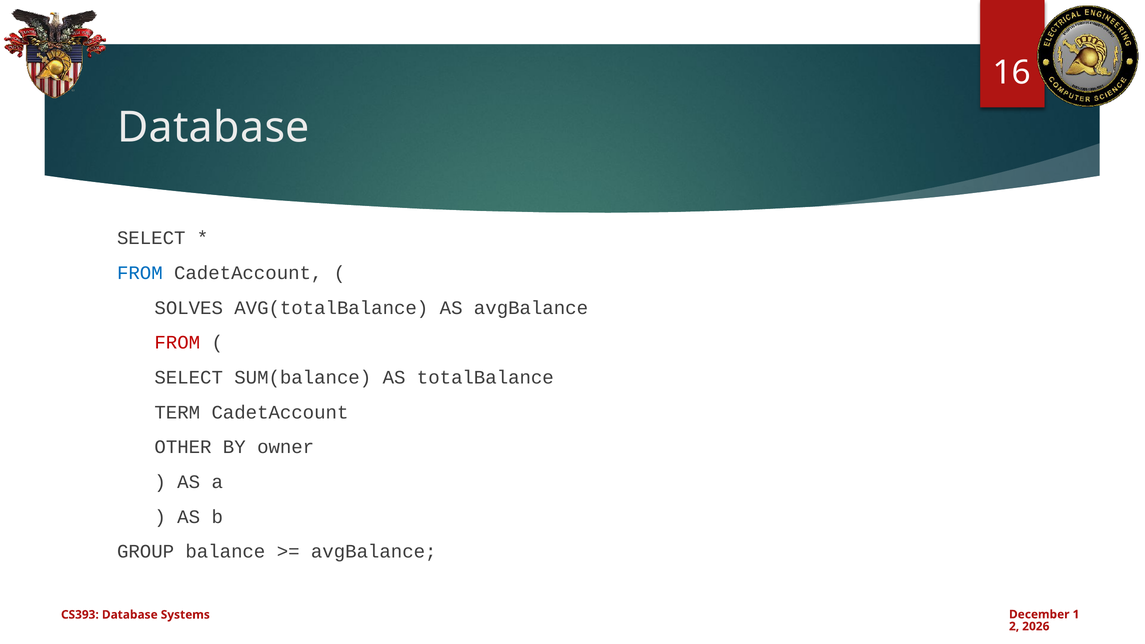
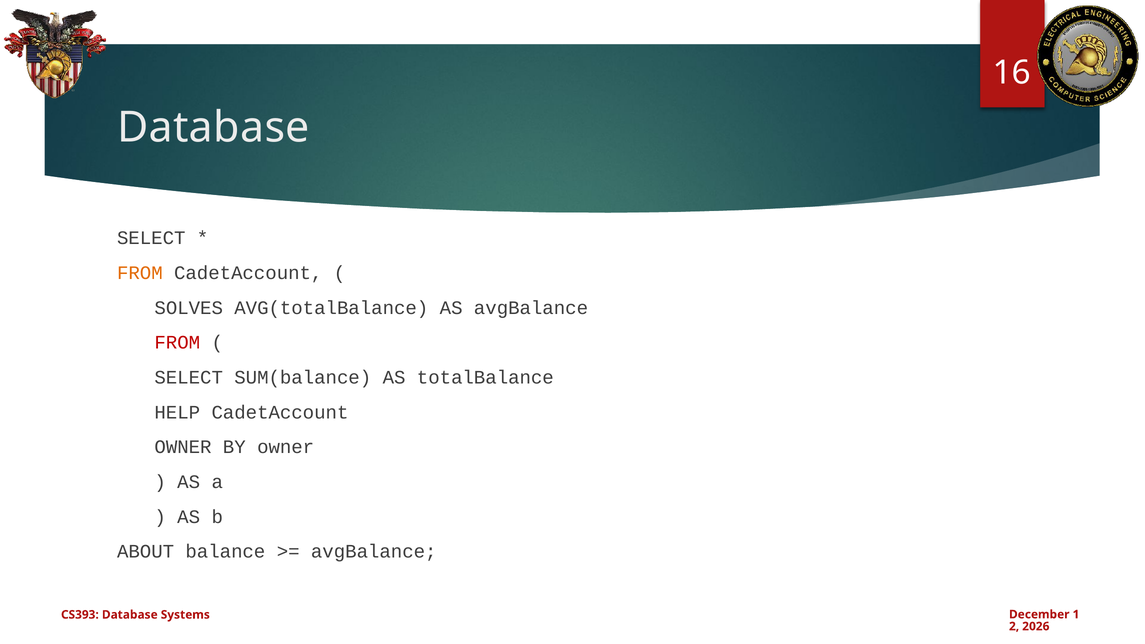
FROM at (140, 273) colour: blue -> orange
TERM: TERM -> HELP
OTHER at (183, 447): OTHER -> OWNER
GROUP: GROUP -> ABOUT
